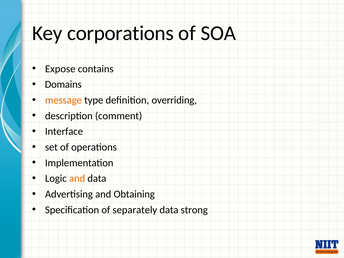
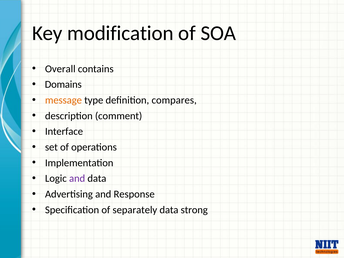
corporations: corporations -> modification
Expose: Expose -> Overall
overriding: overriding -> compares
and at (77, 178) colour: orange -> purple
Obtaining: Obtaining -> Response
